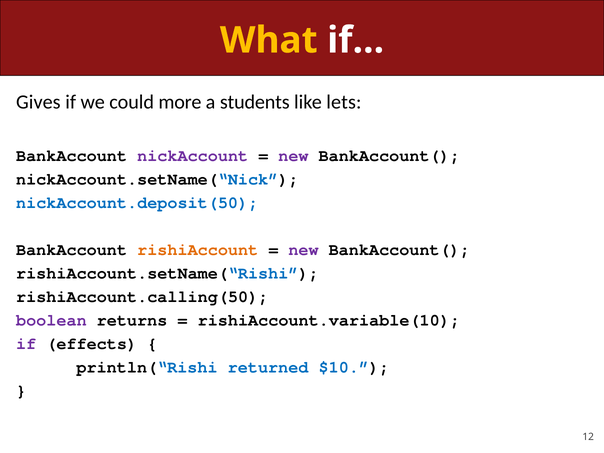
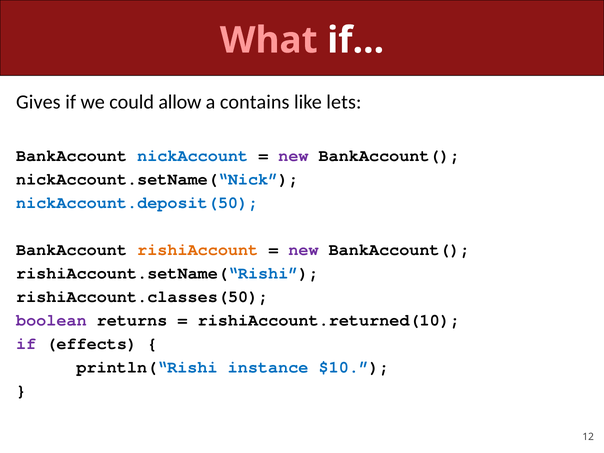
What colour: yellow -> pink
more: more -> allow
students: students -> contains
nickAccount colour: purple -> blue
rishiAccount.calling(50: rishiAccount.calling(50 -> rishiAccount.classes(50
rishiAccount.variable(10: rishiAccount.variable(10 -> rishiAccount.returned(10
returned: returned -> instance
